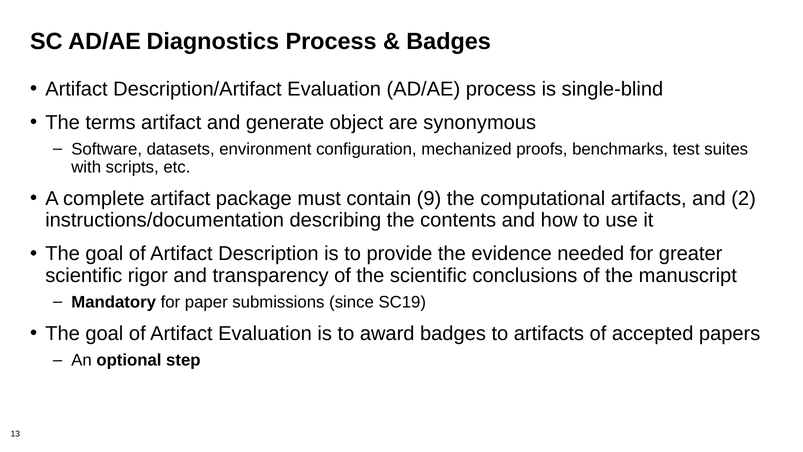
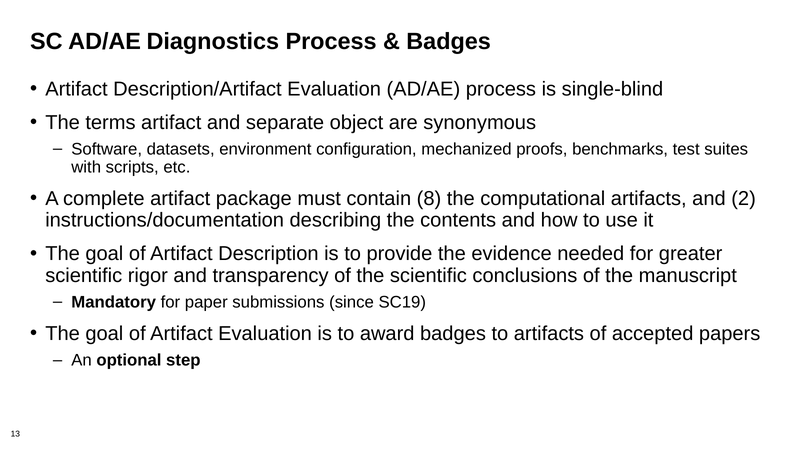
generate: generate -> separate
9: 9 -> 8
